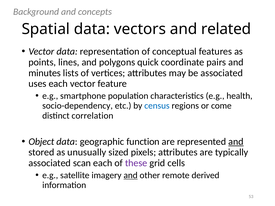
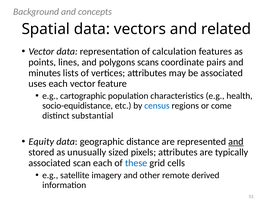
conceptual: conceptual -> calculation
quick: quick -> scans
smartphone: smartphone -> cartographic
socio-dependency: socio-dependency -> socio-equidistance
correlation: correlation -> substantial
Object: Object -> Equity
function: function -> distance
these colour: purple -> blue
and at (131, 175) underline: present -> none
